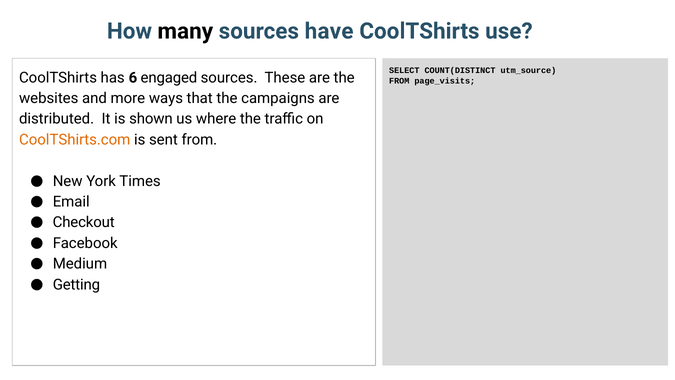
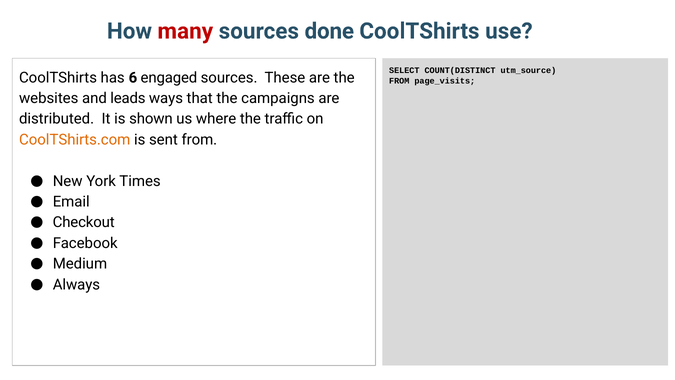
many colour: black -> red
have: have -> done
more: more -> leads
Getting: Getting -> Always
